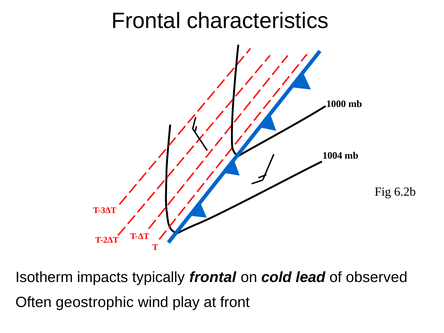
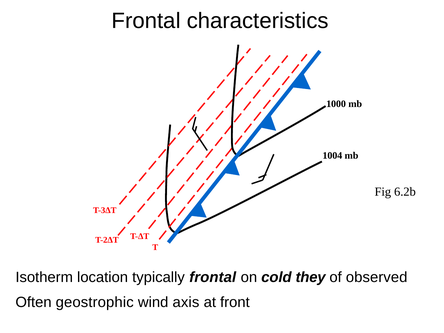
impacts: impacts -> location
lead: lead -> they
play: play -> axis
